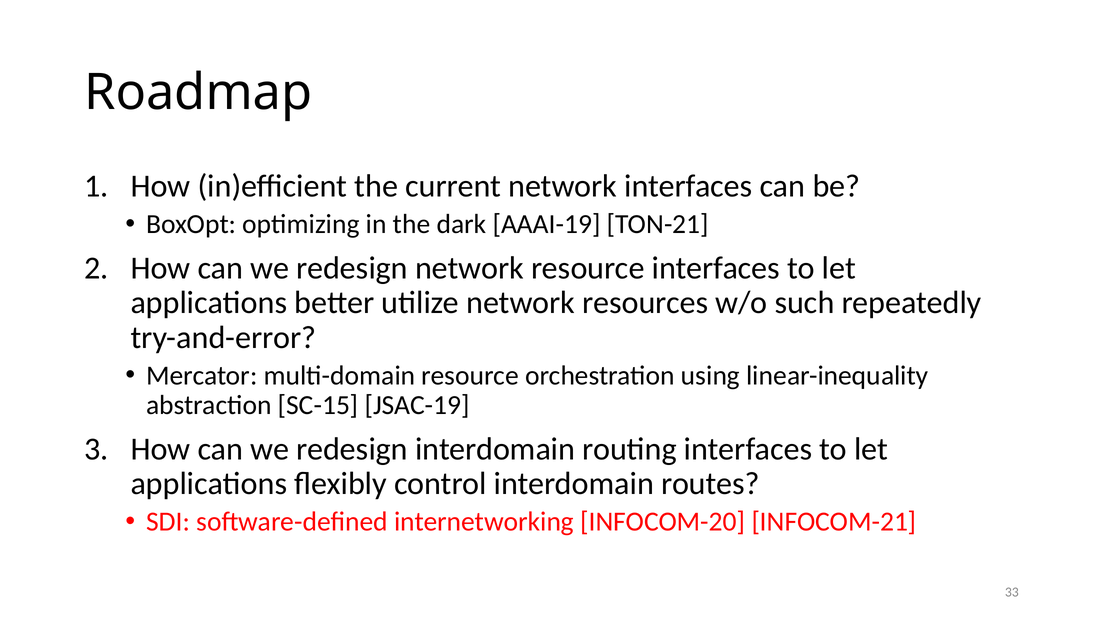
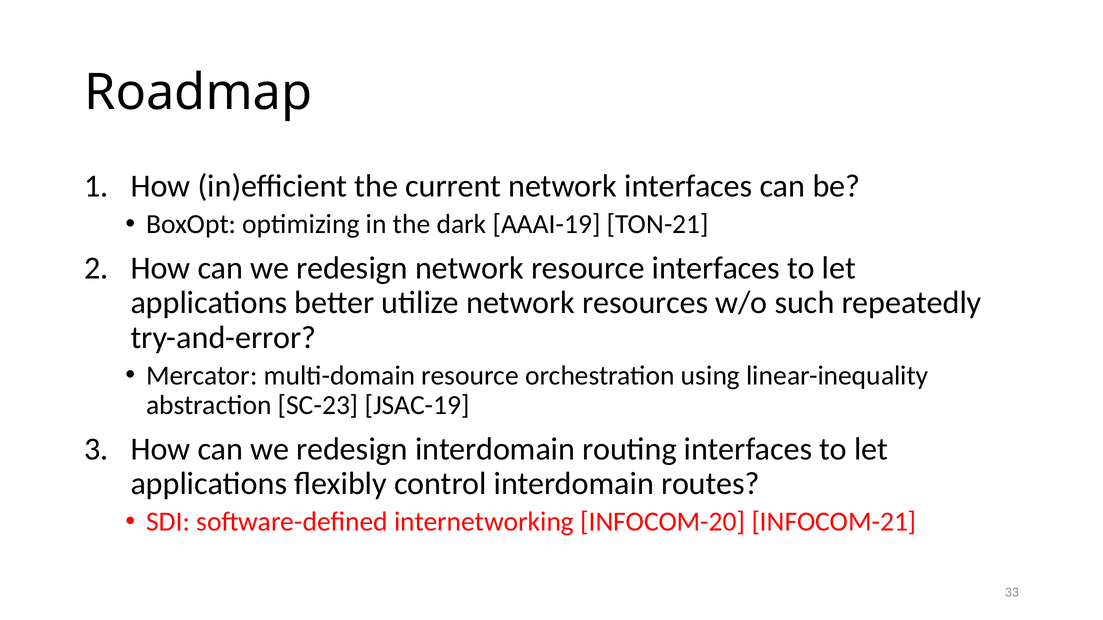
SC-15: SC-15 -> SC-23
